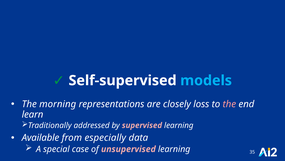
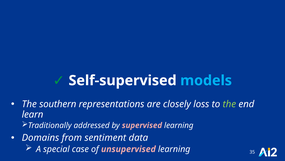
morning: morning -> southern
the at (229, 104) colour: pink -> light green
Available: Available -> Domains
especially: especially -> sentiment
